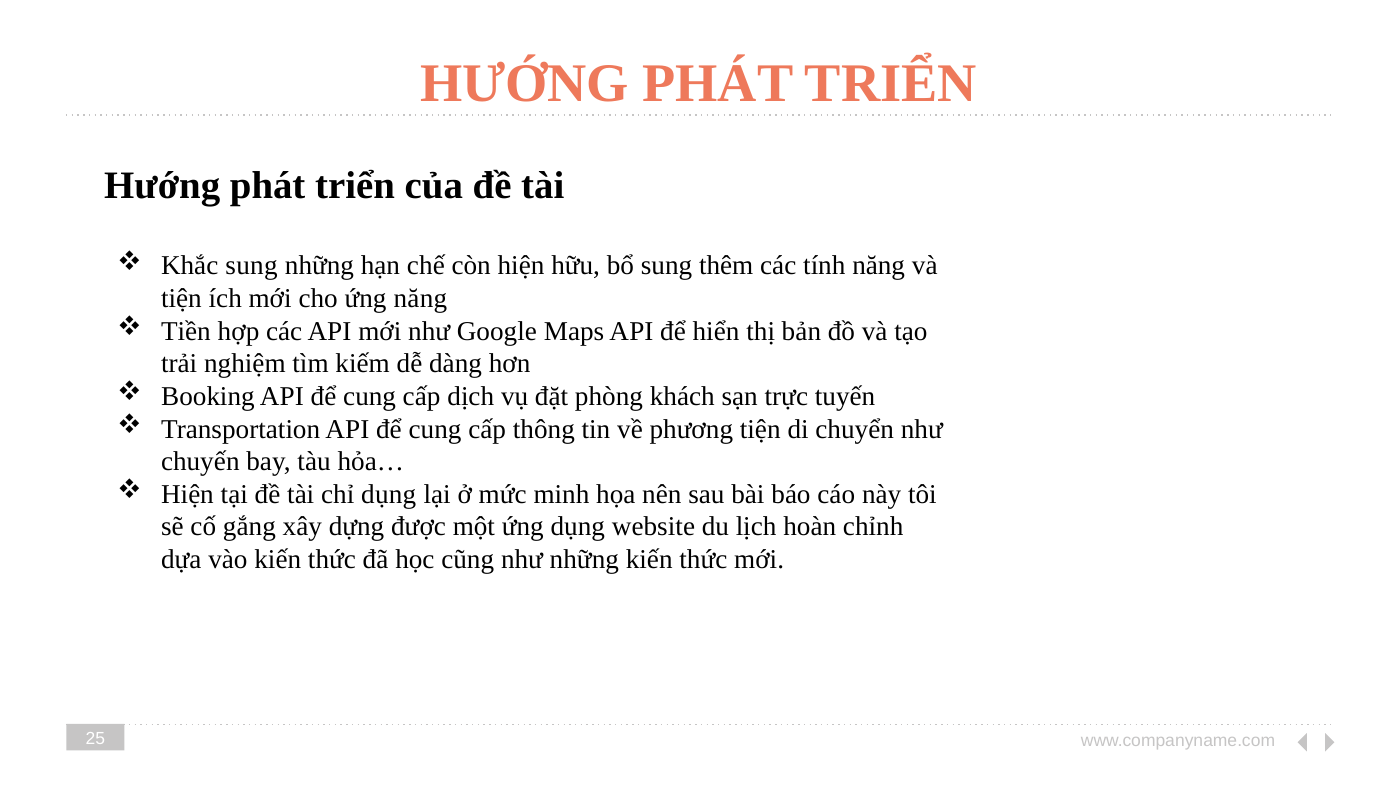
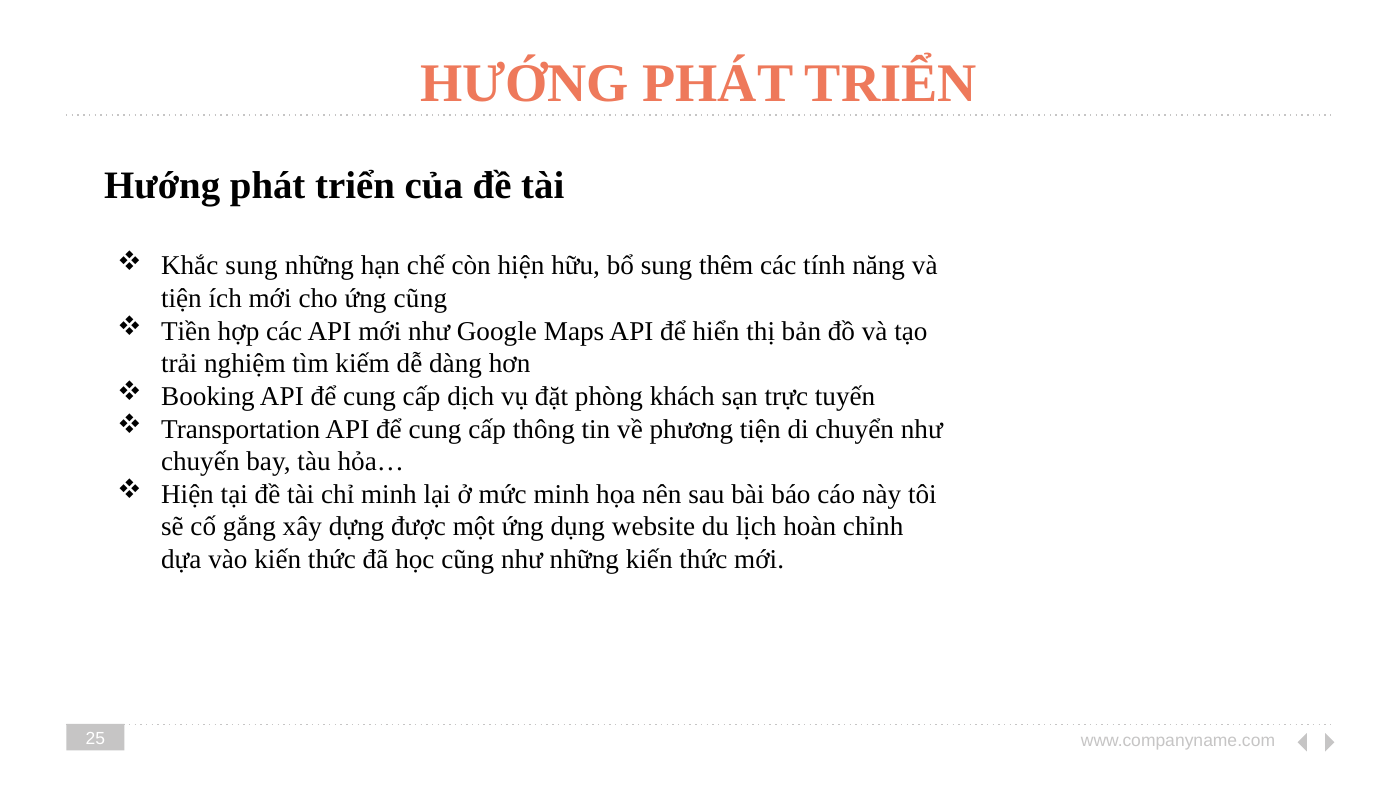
ứng năng: năng -> cũng
chỉ dụng: dụng -> minh
